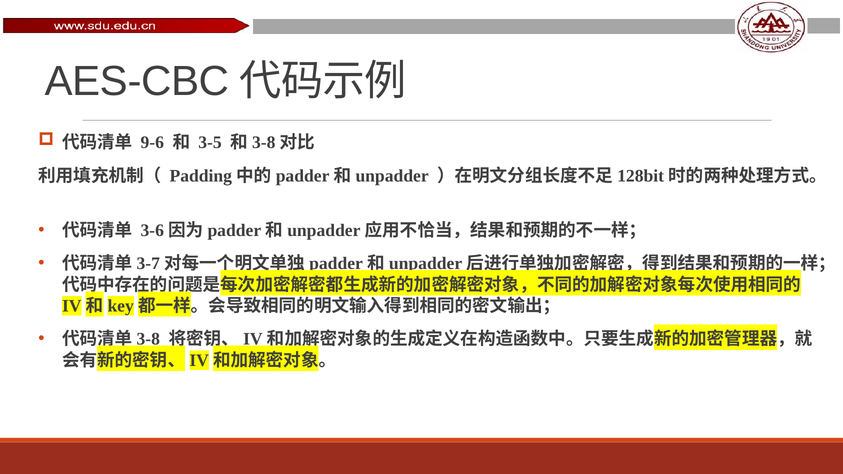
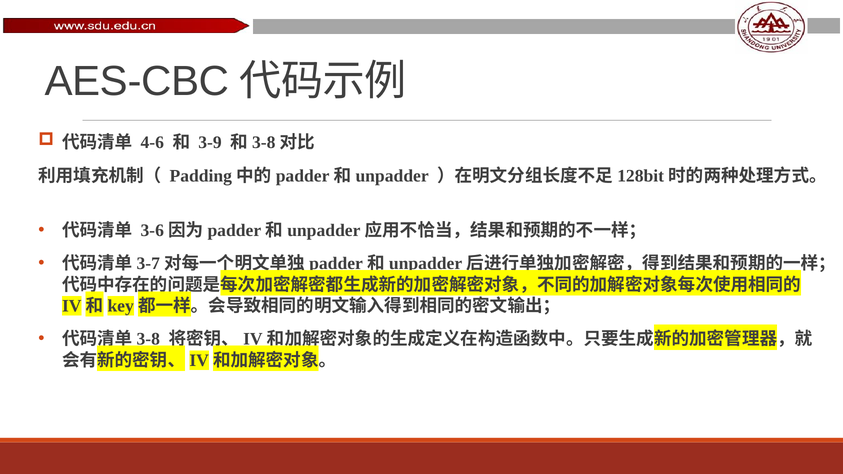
9-6: 9-6 -> 4-6
3-5: 3-5 -> 3-9
